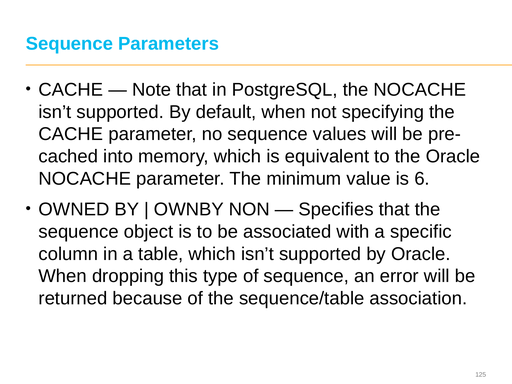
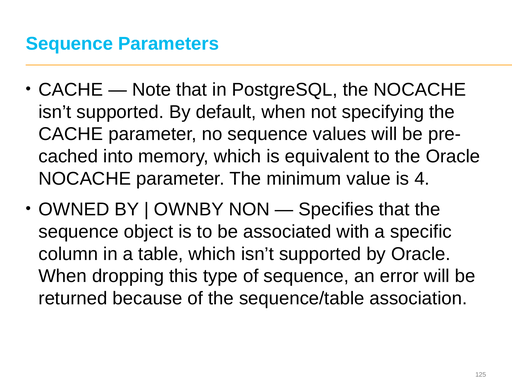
6: 6 -> 4
